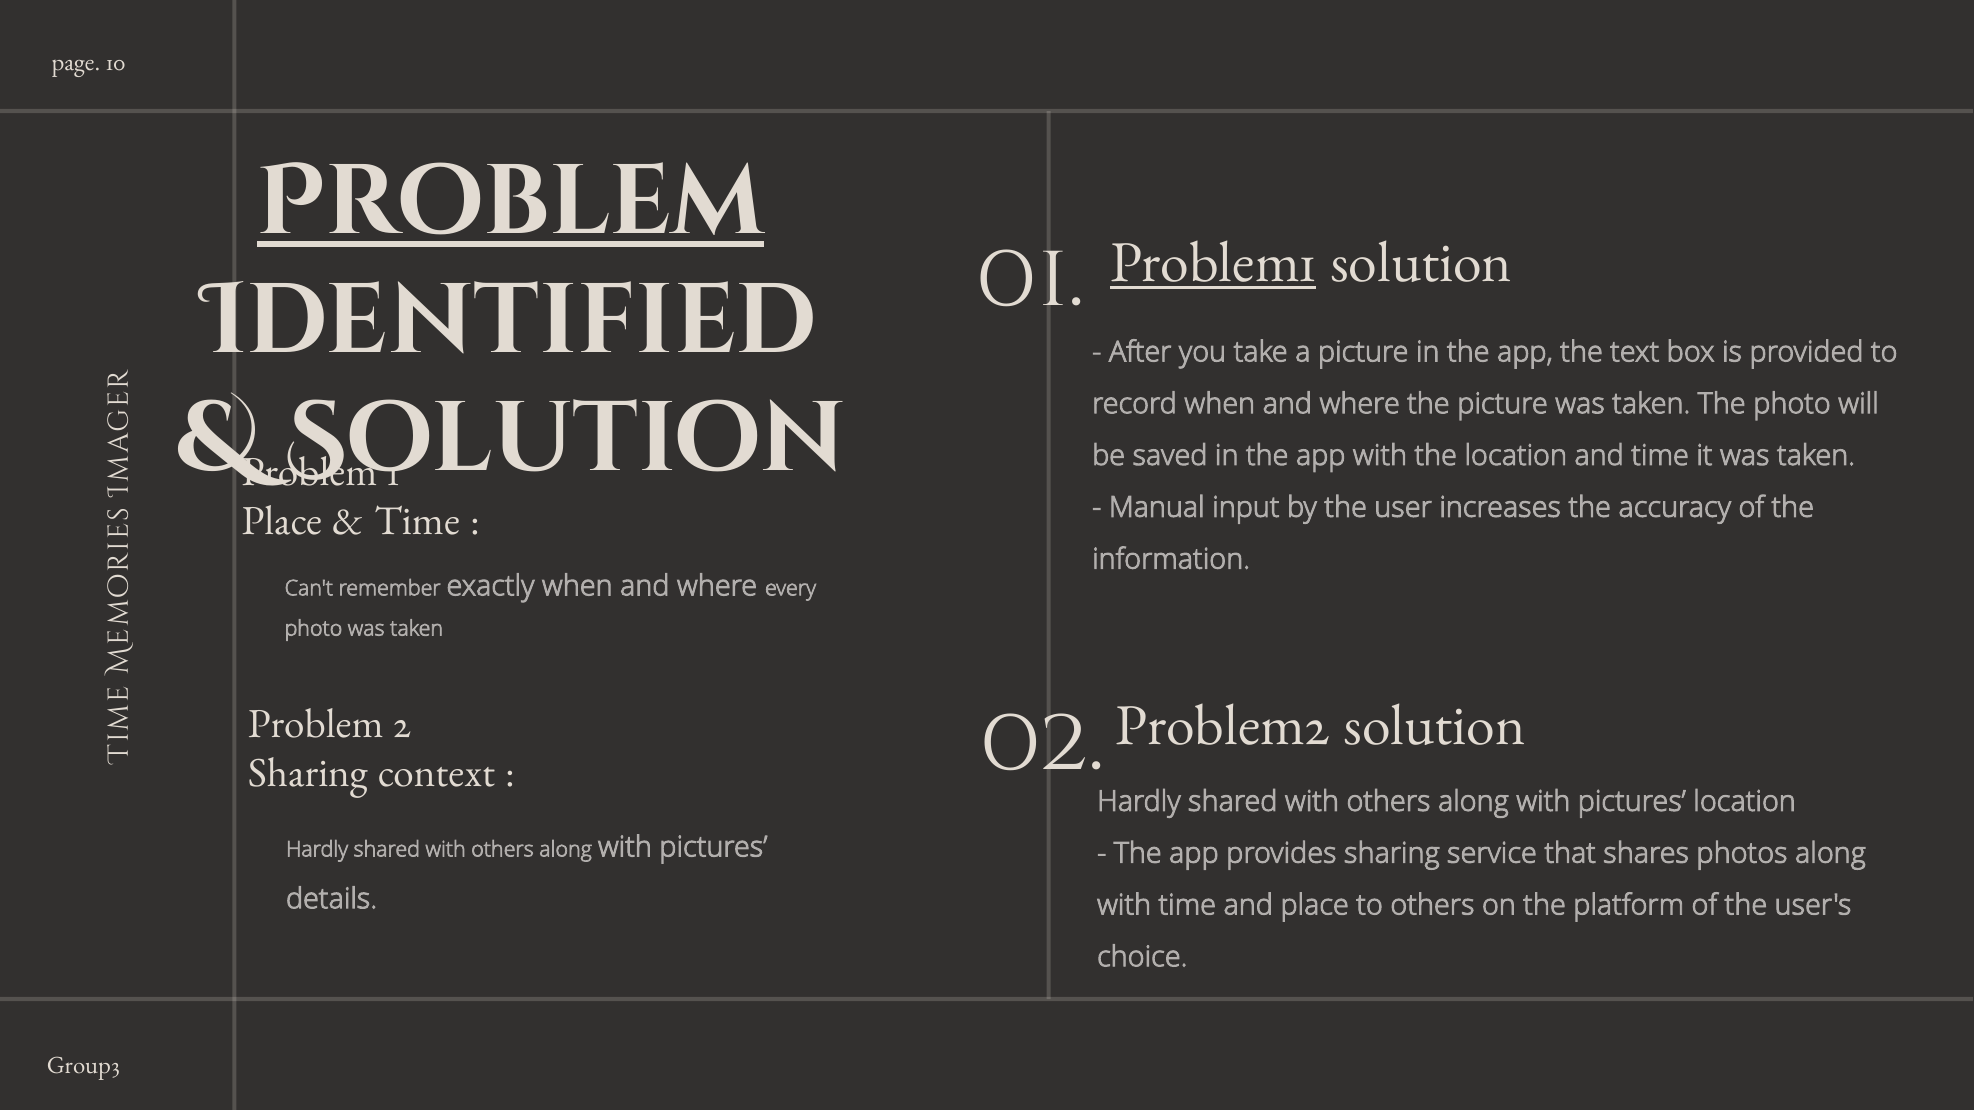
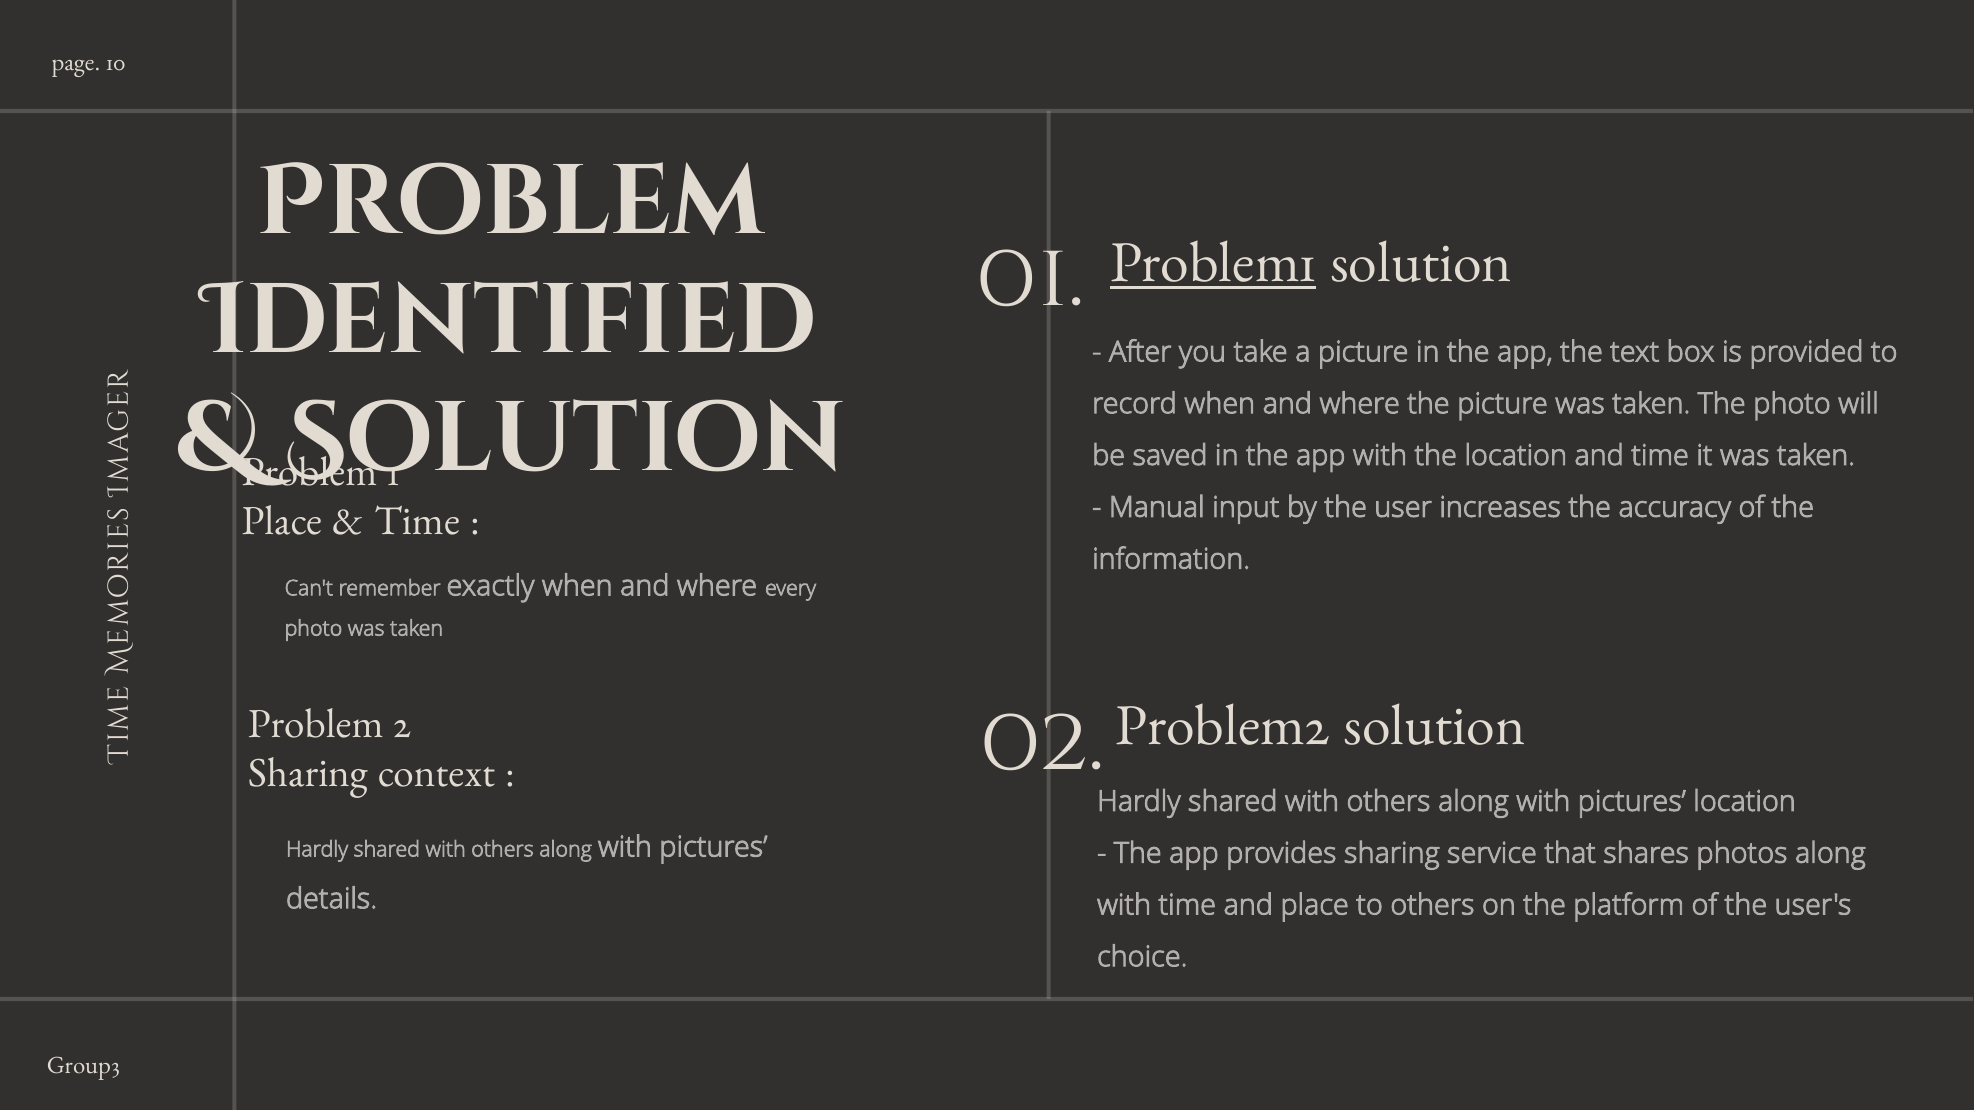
Problem at (510, 201) underline: present -> none
